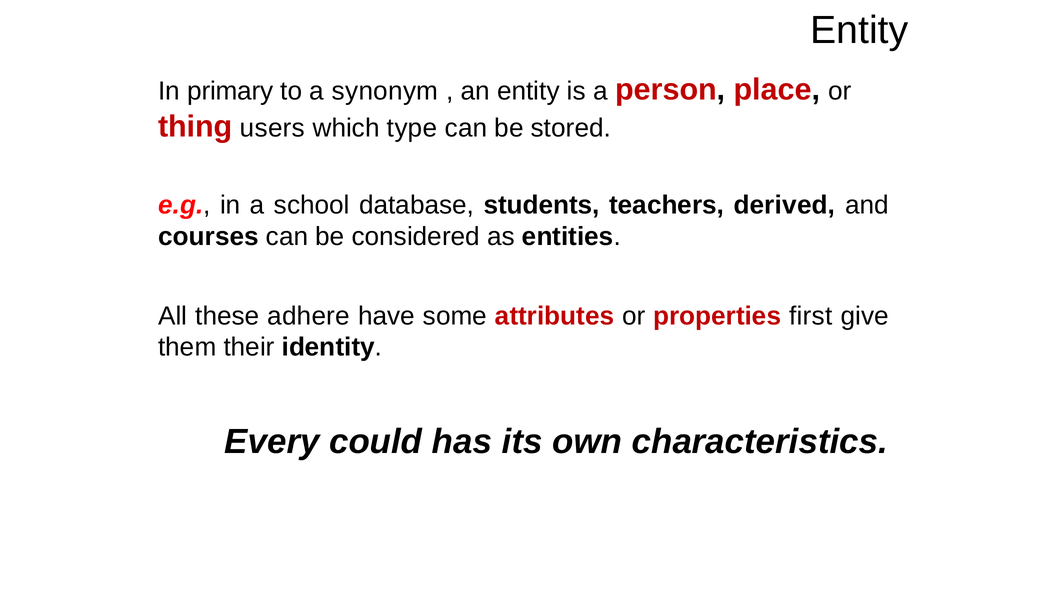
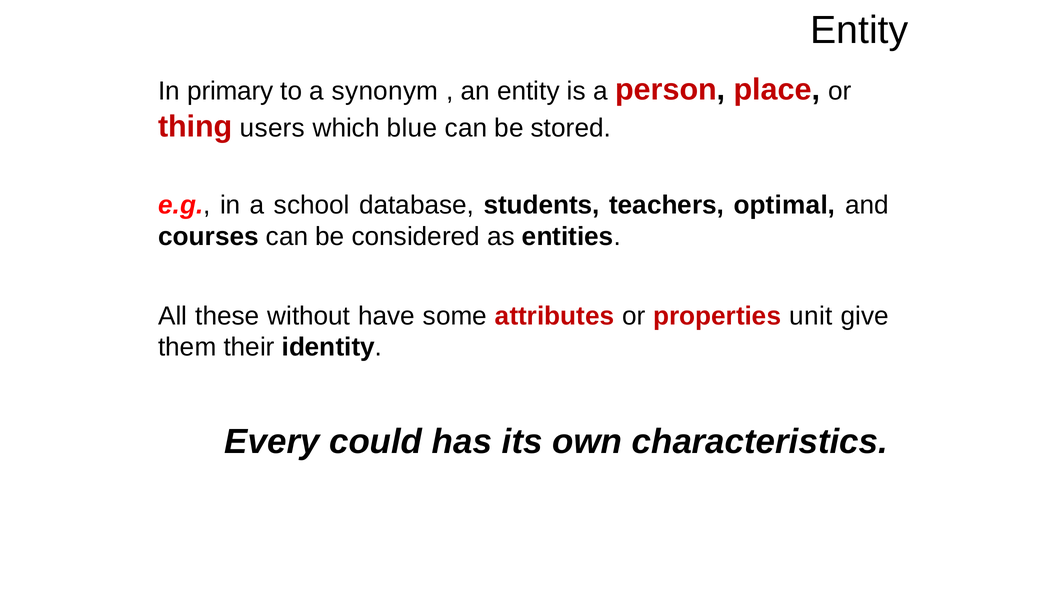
type: type -> blue
derived: derived -> optimal
adhere: adhere -> without
first: first -> unit
